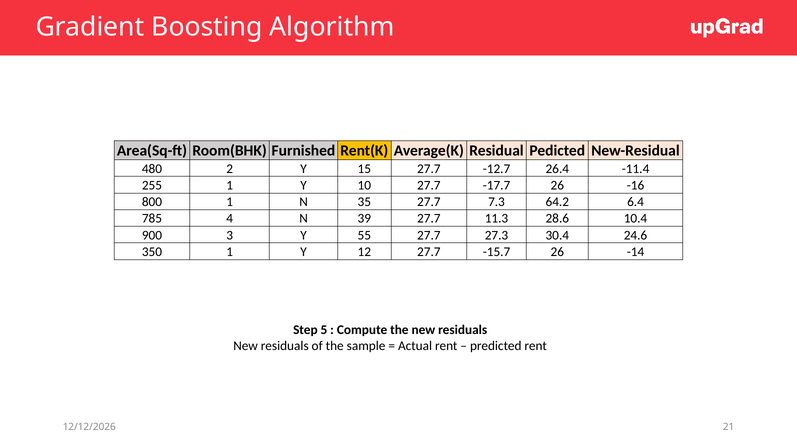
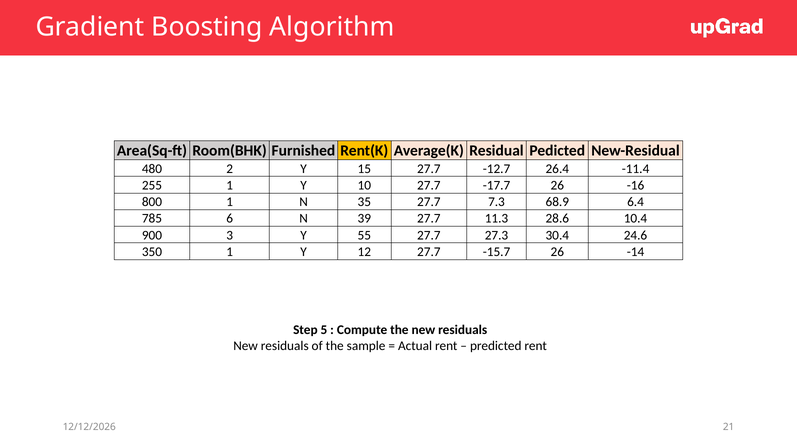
64.2: 64.2 -> 68.9
4: 4 -> 6
